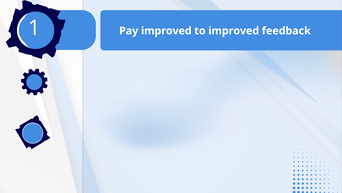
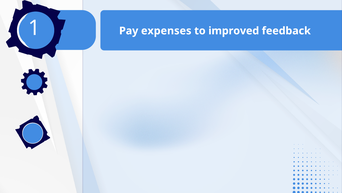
Pay improved: improved -> expenses
